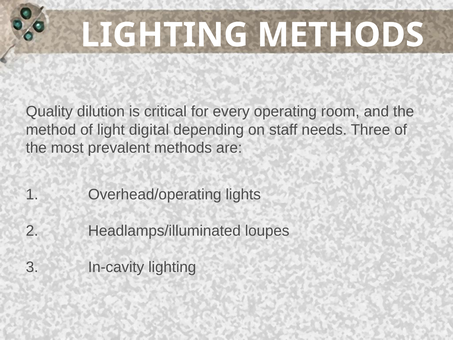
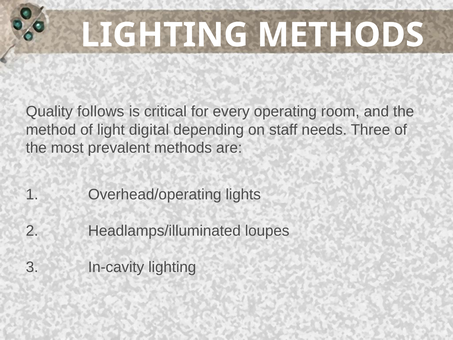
dilution: dilution -> follows
